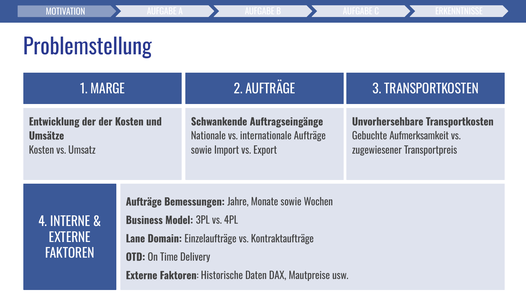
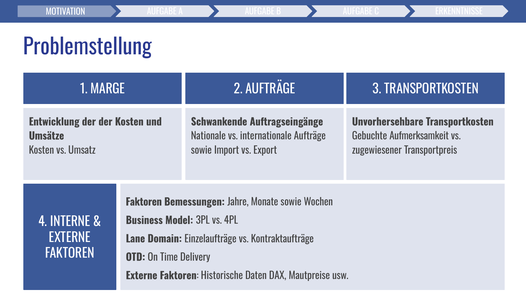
Aufträge at (144, 202): Aufträge -> Faktoren
